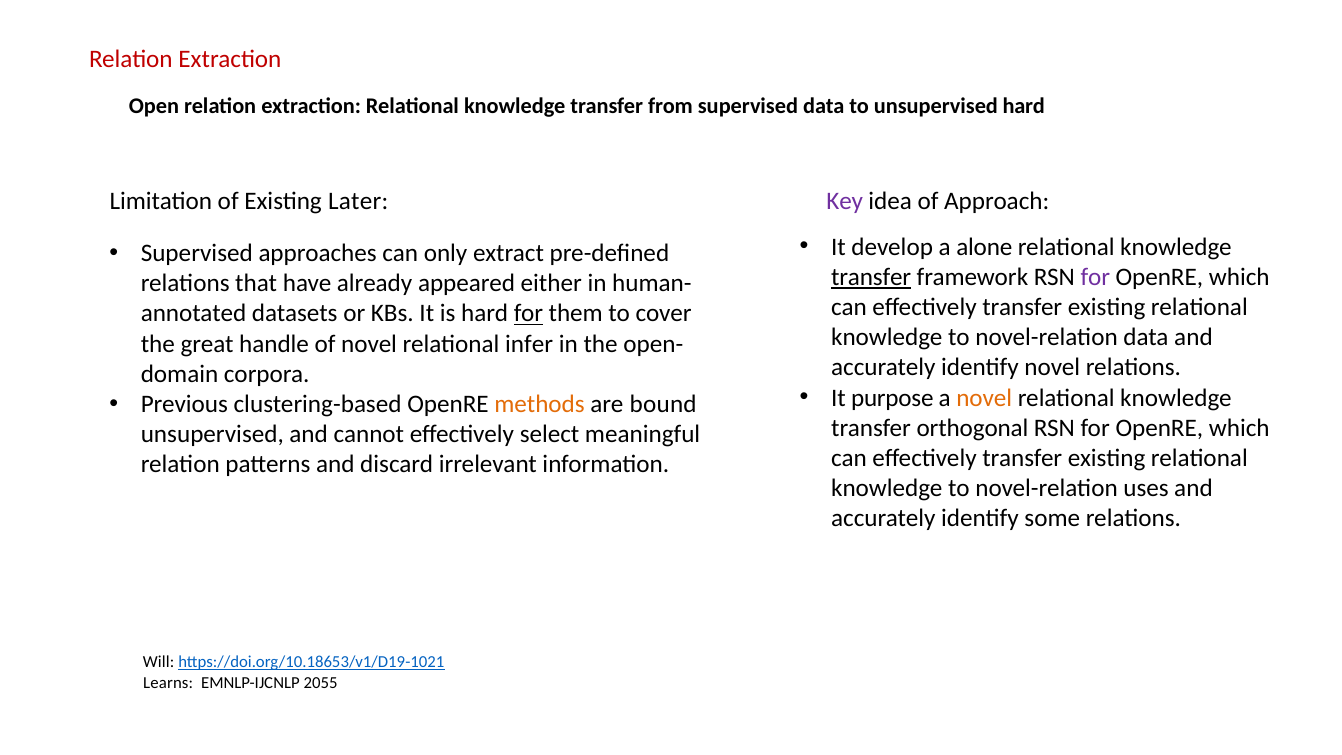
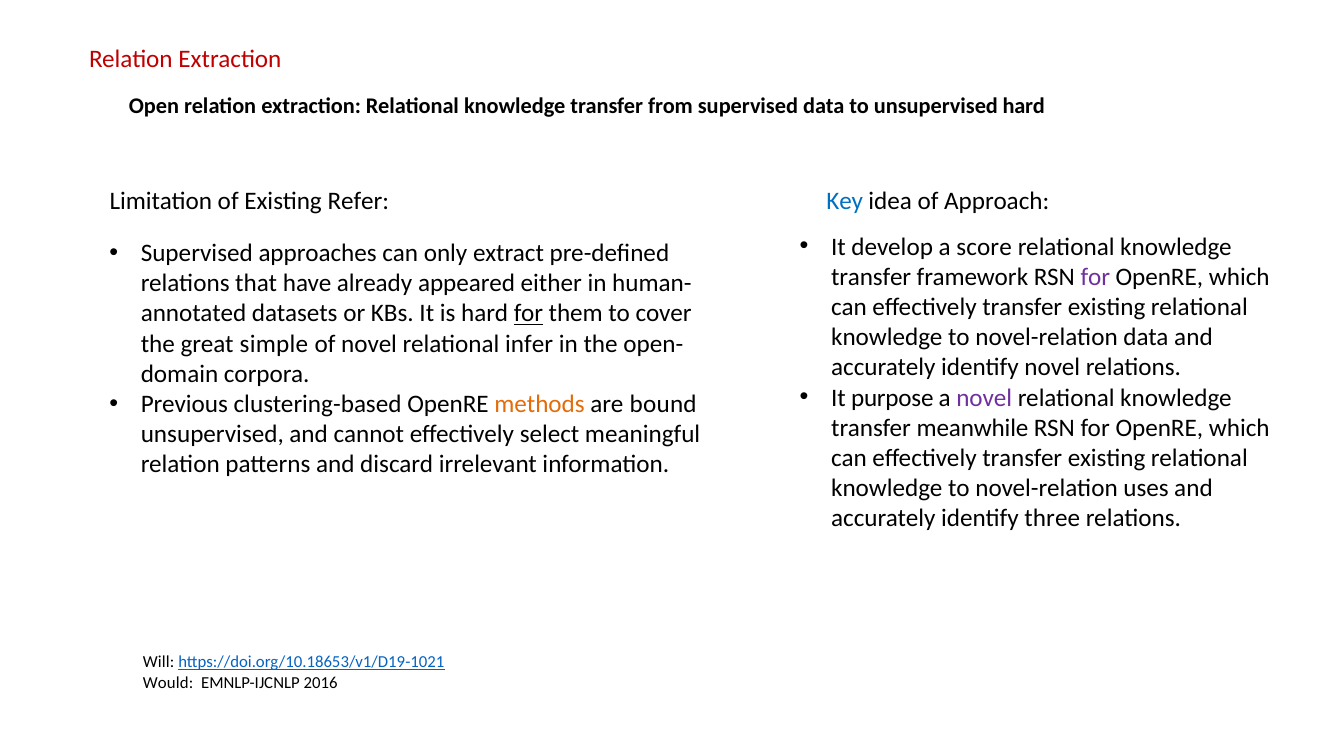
Later: Later -> Refer
Key colour: purple -> blue
alone: alone -> score
transfer at (871, 277) underline: present -> none
handle: handle -> simple
novel at (984, 398) colour: orange -> purple
orthogonal: orthogonal -> meanwhile
some: some -> three
Learns: Learns -> Would
2055: 2055 -> 2016
